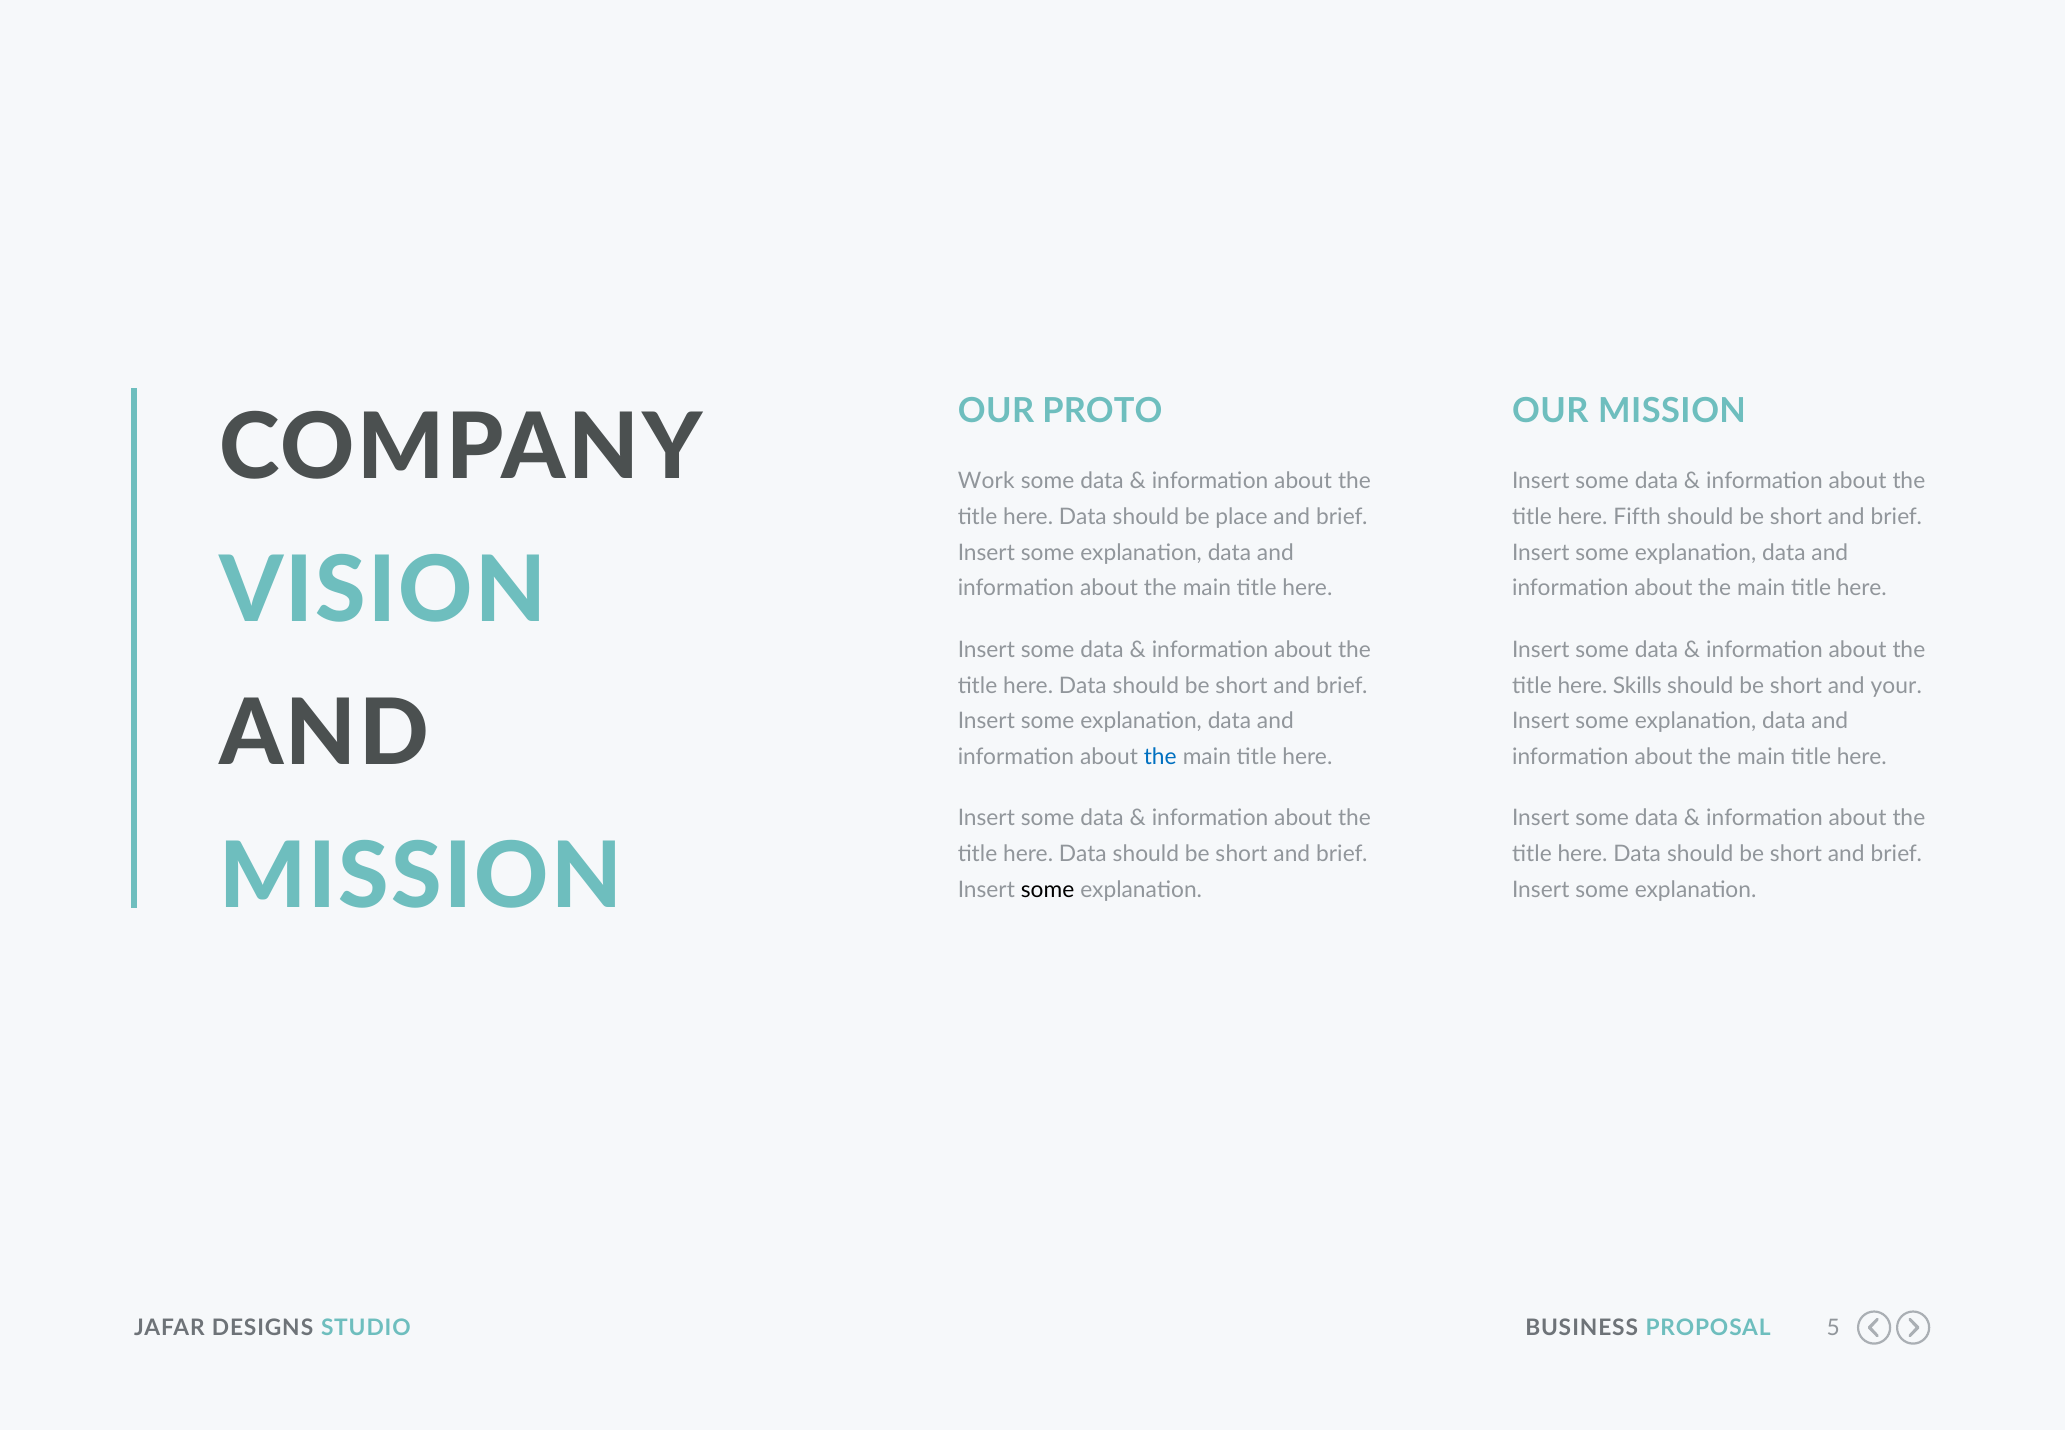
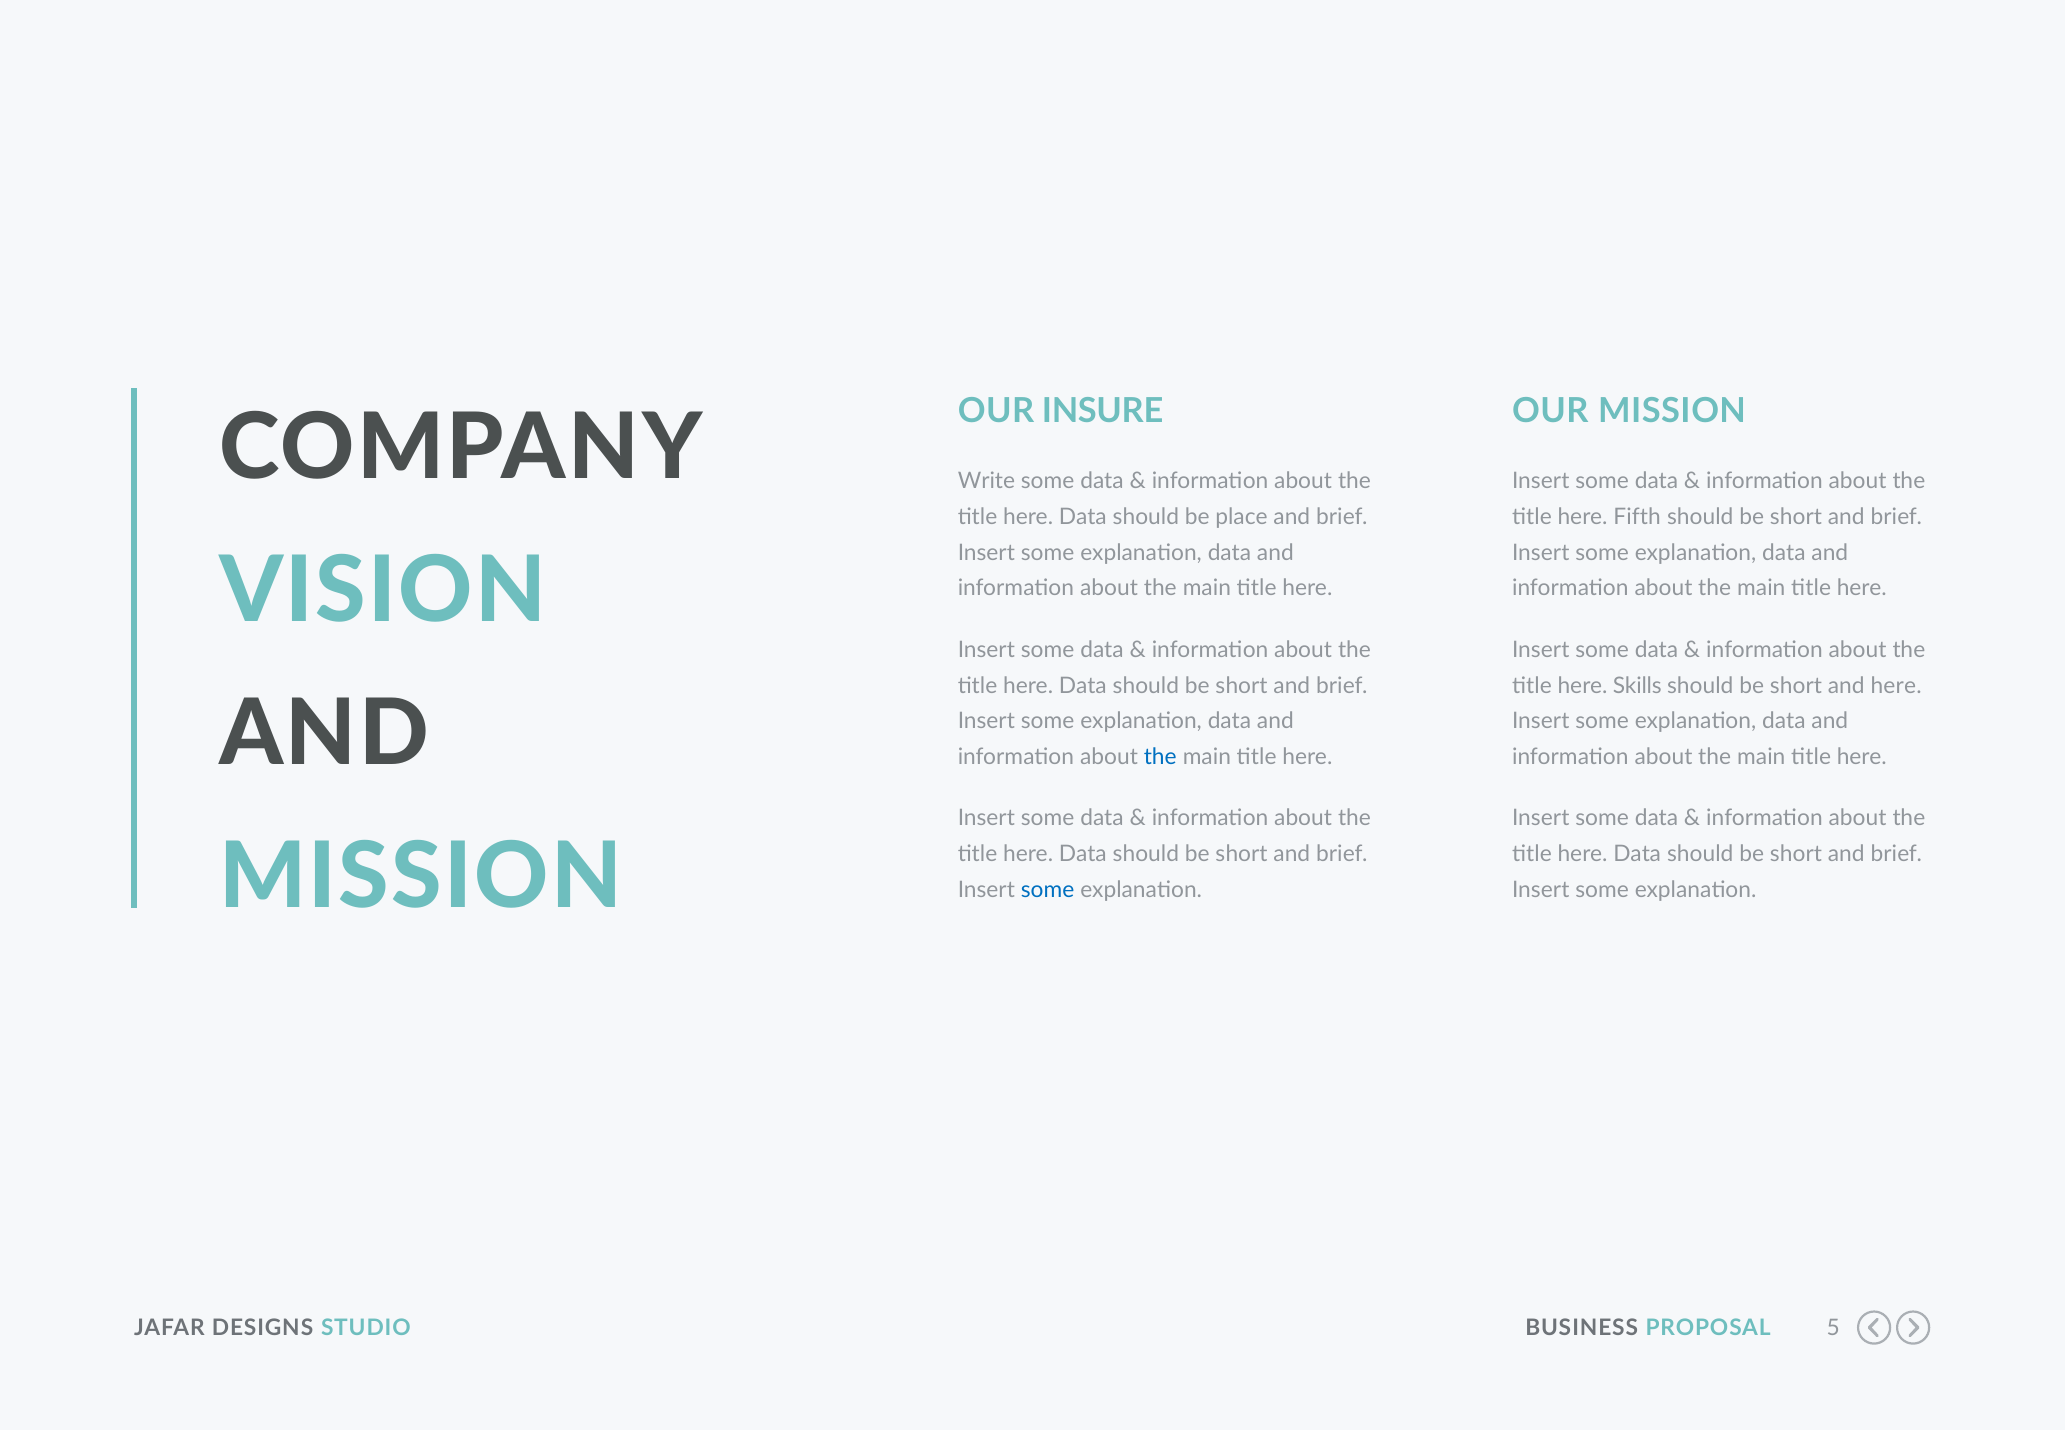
PROTO: PROTO -> INSURE
Work: Work -> Write
and your: your -> here
some at (1048, 889) colour: black -> blue
